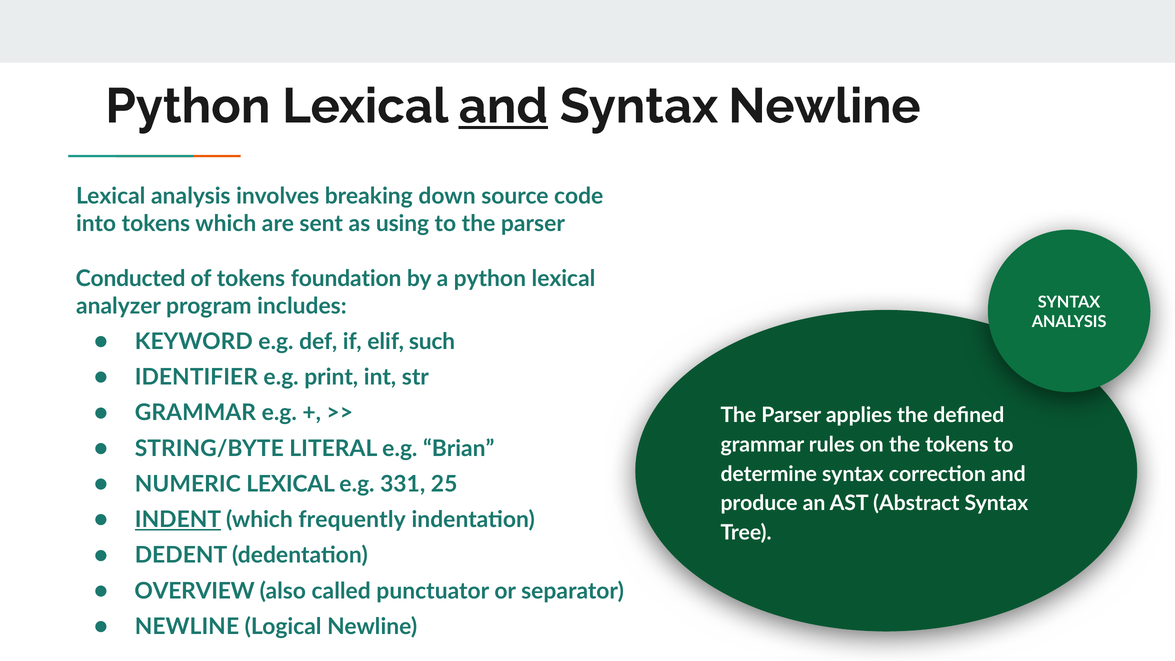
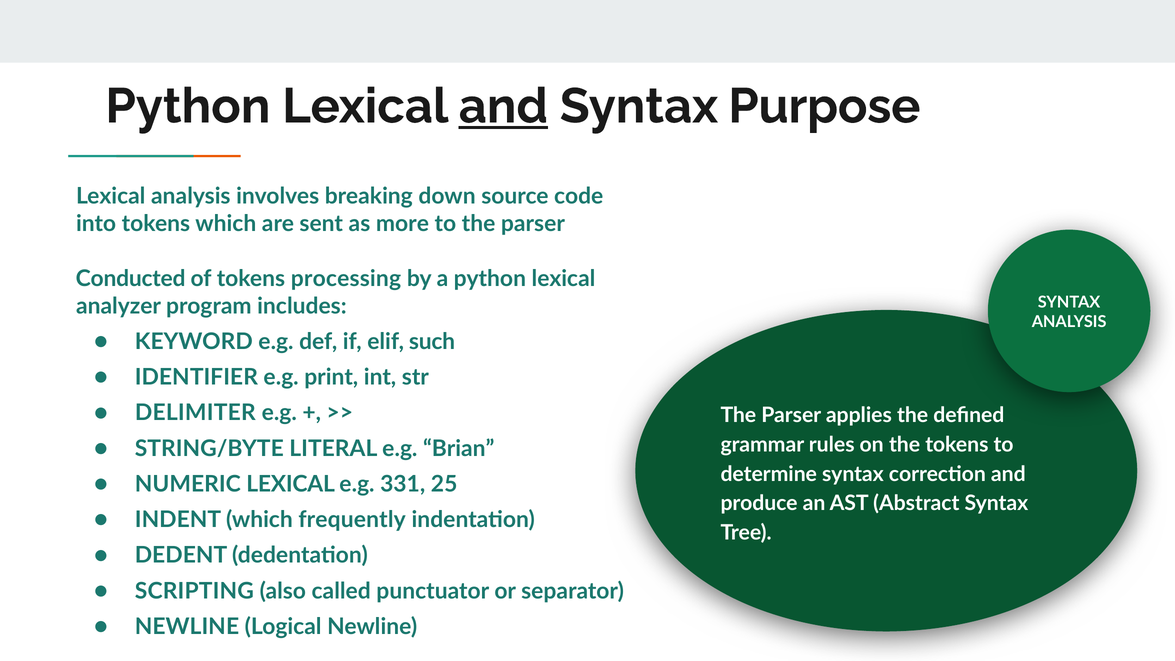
Syntax Newline: Newline -> Purpose
using: using -> more
foundation: foundation -> processing
GRAMMAR at (195, 413): GRAMMAR -> DELIMITER
INDENT underline: present -> none
OVERVIEW: OVERVIEW -> SCRIPTING
